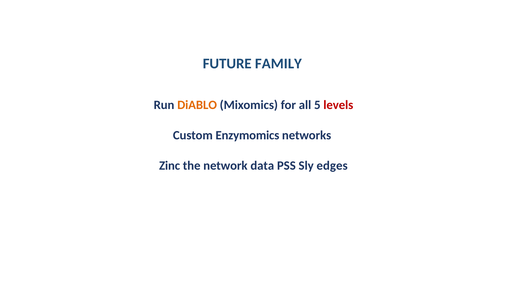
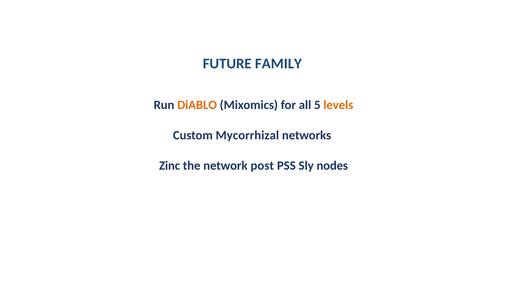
levels colour: red -> orange
Enzymomics: Enzymomics -> Mycorrhizal
data: data -> post
edges: edges -> nodes
